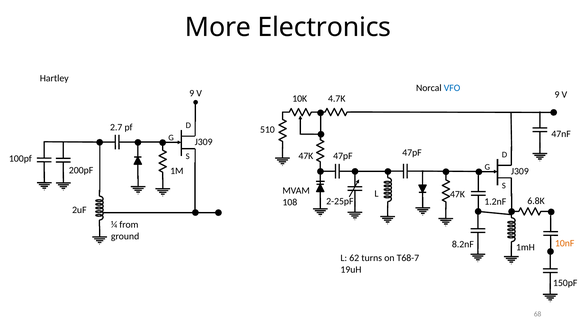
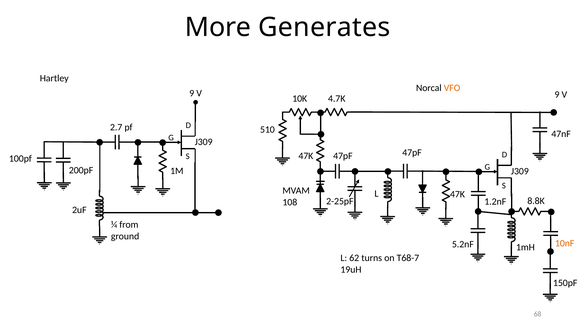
Electronics: Electronics -> Generates
VFO colour: blue -> orange
6.8K: 6.8K -> 8.8K
8.2nF: 8.2nF -> 5.2nF
